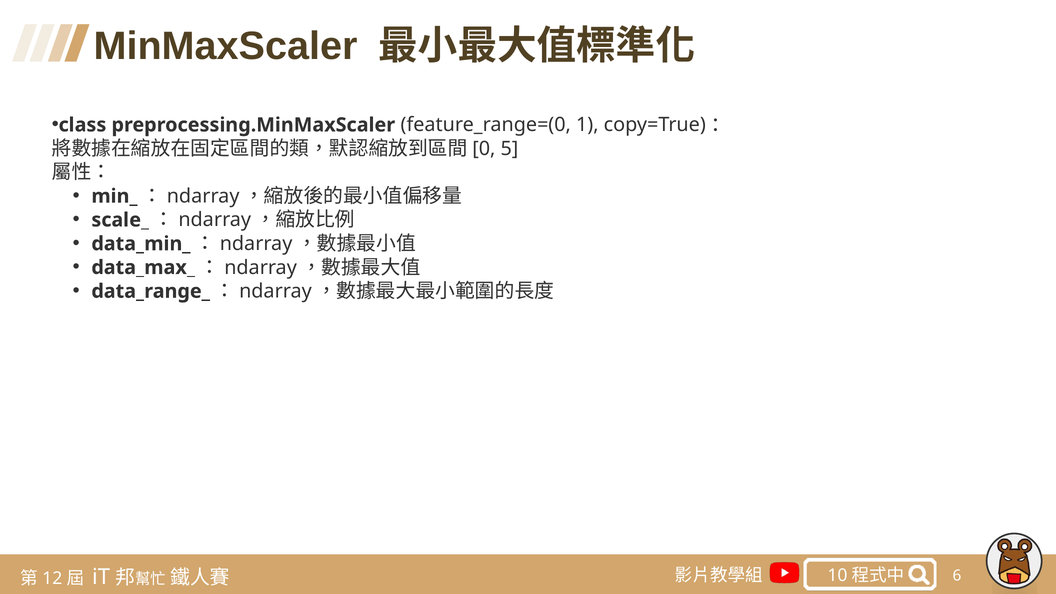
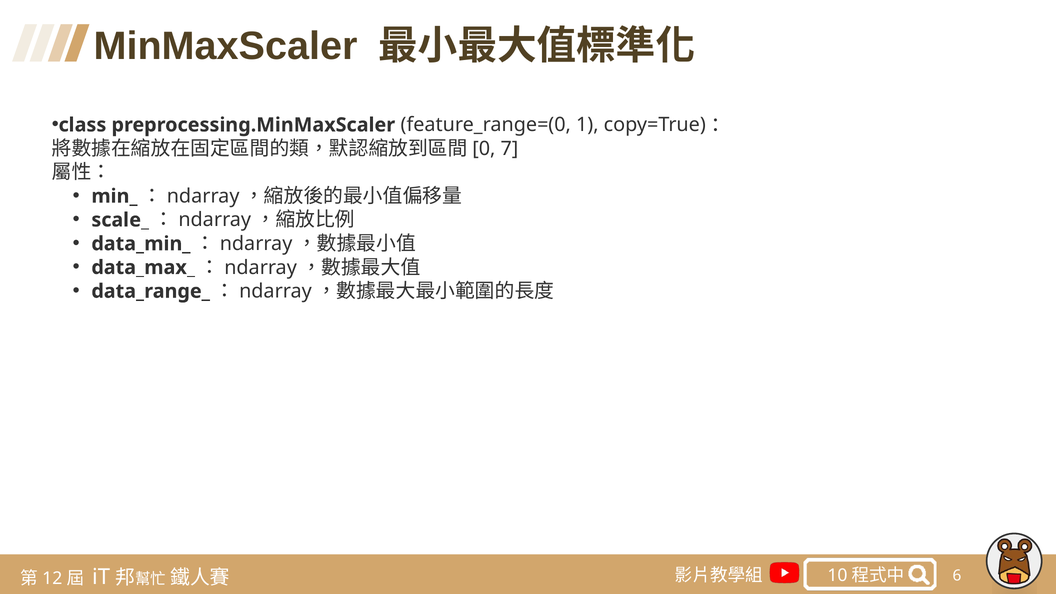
5: 5 -> 7
